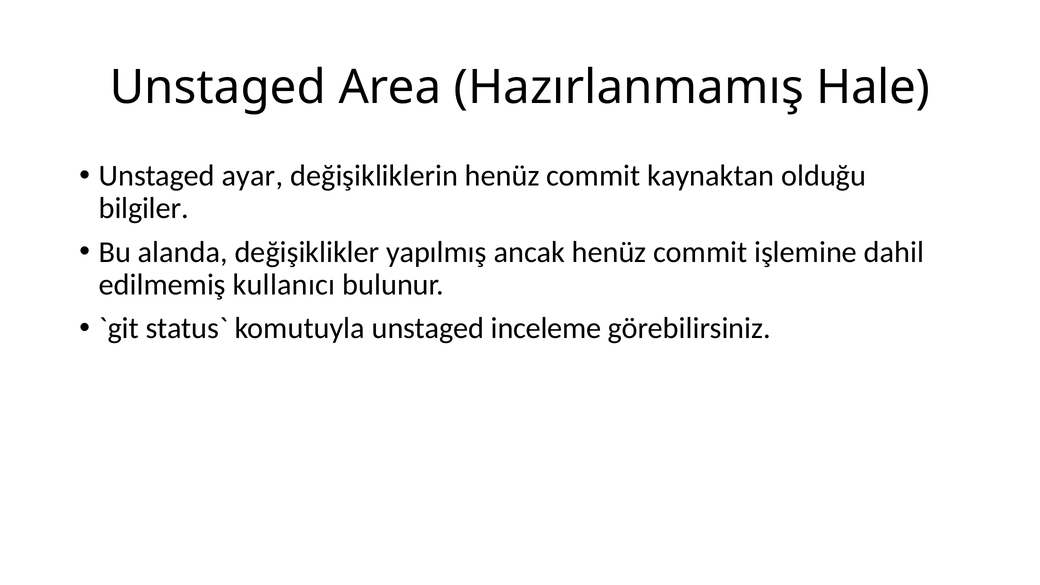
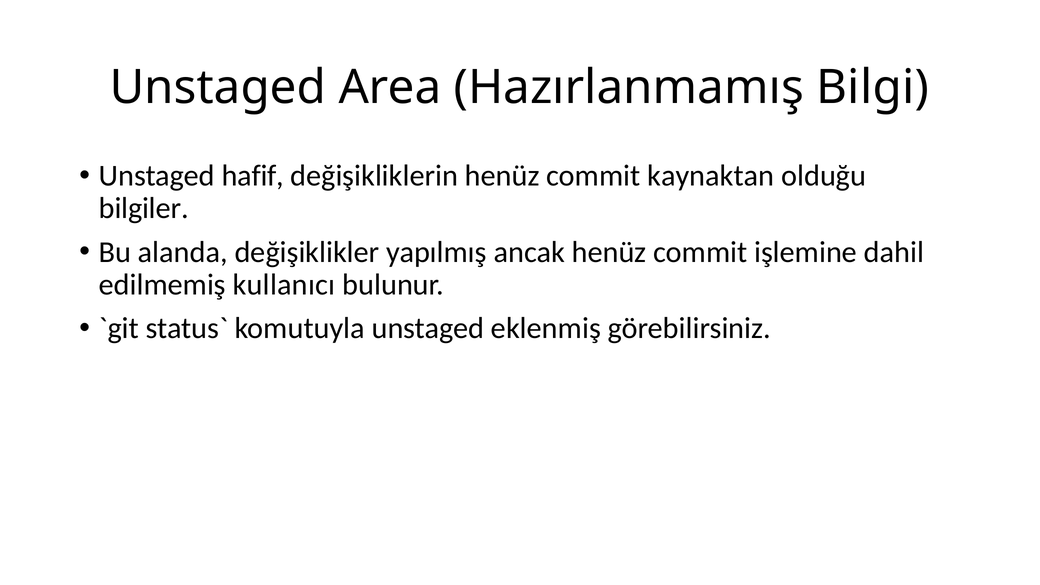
Hale: Hale -> Bilgi
ayar: ayar -> hafif
inceleme: inceleme -> eklenmiş
